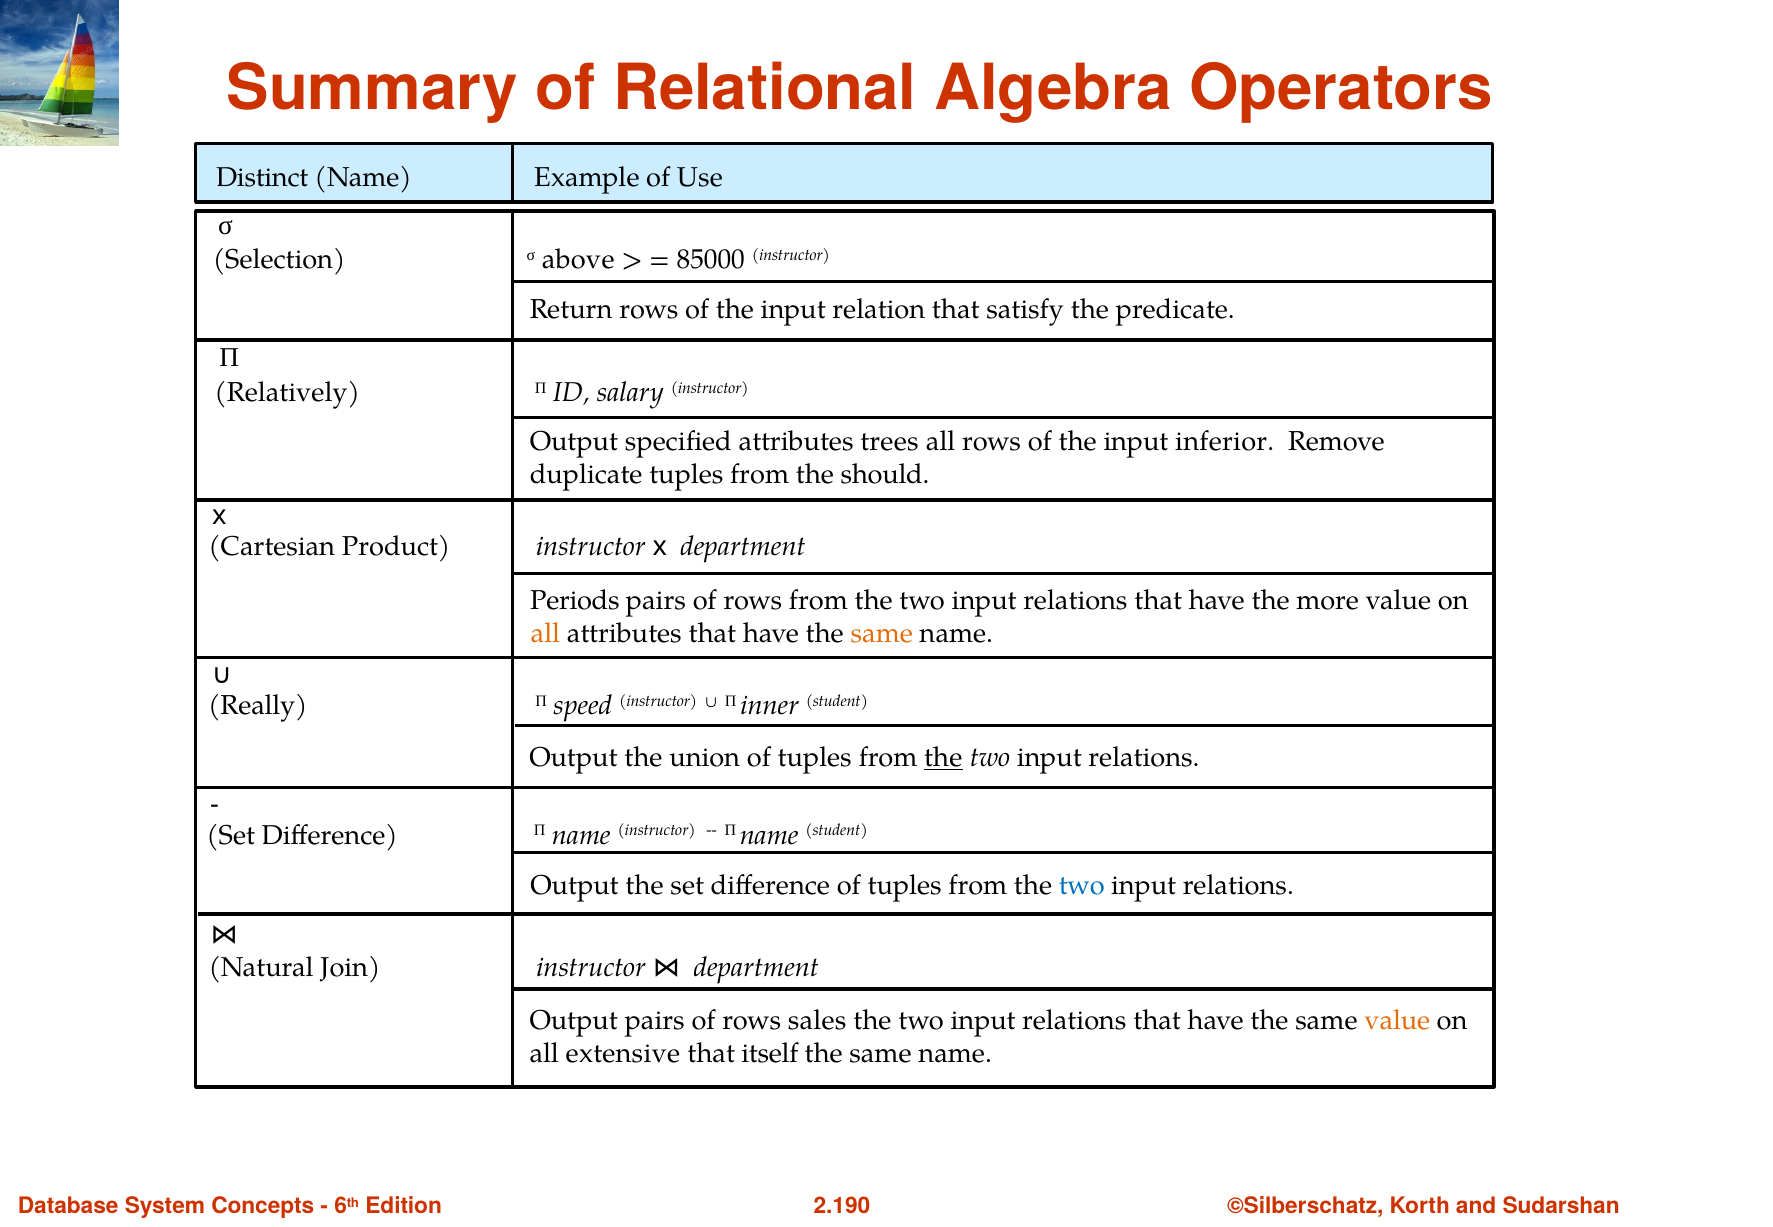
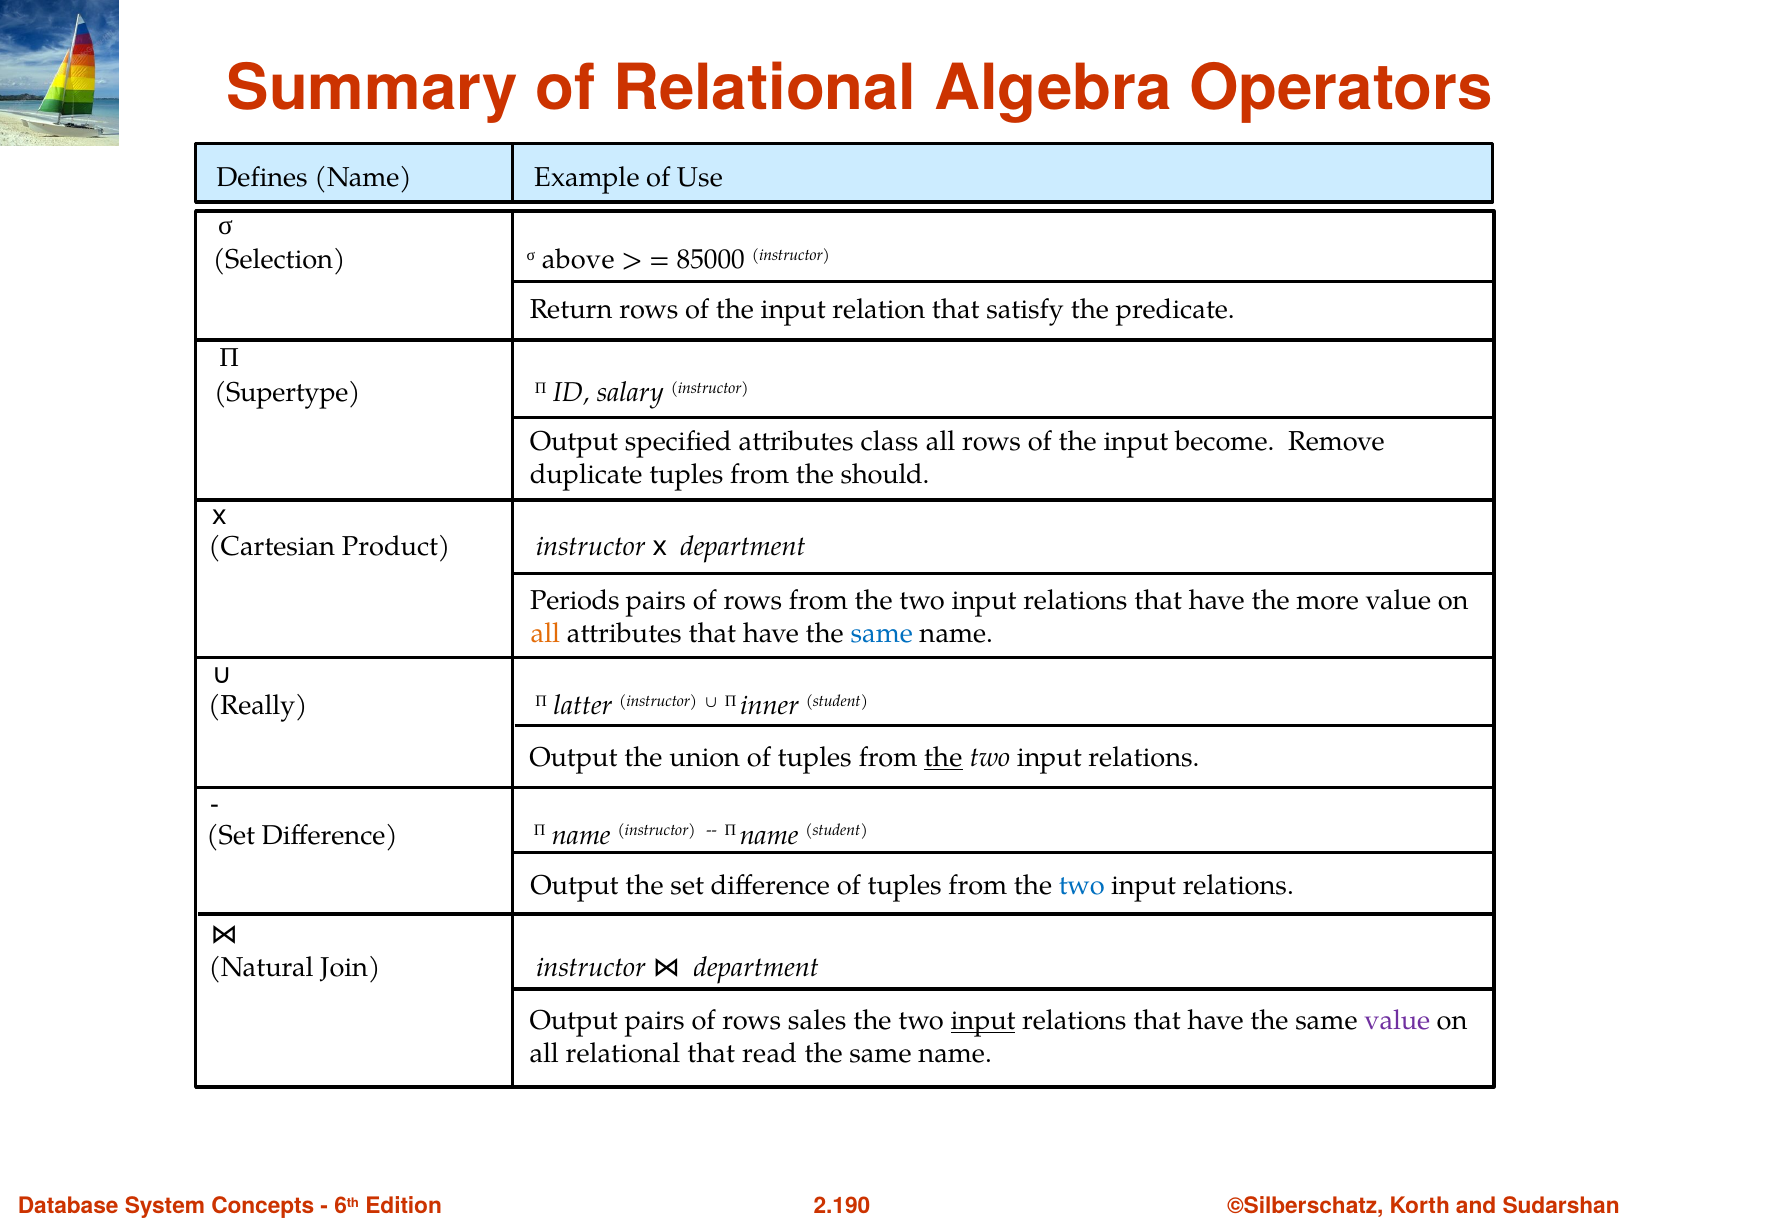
Distinct: Distinct -> Defines
Relatively: Relatively -> Supertype
trees: trees -> class
inferior: inferior -> become
same at (882, 633) colour: orange -> blue
speed: speed -> latter
input at (983, 1021) underline: none -> present
value at (1397, 1021) colour: orange -> purple
all extensive: extensive -> relational
itself: itself -> read
